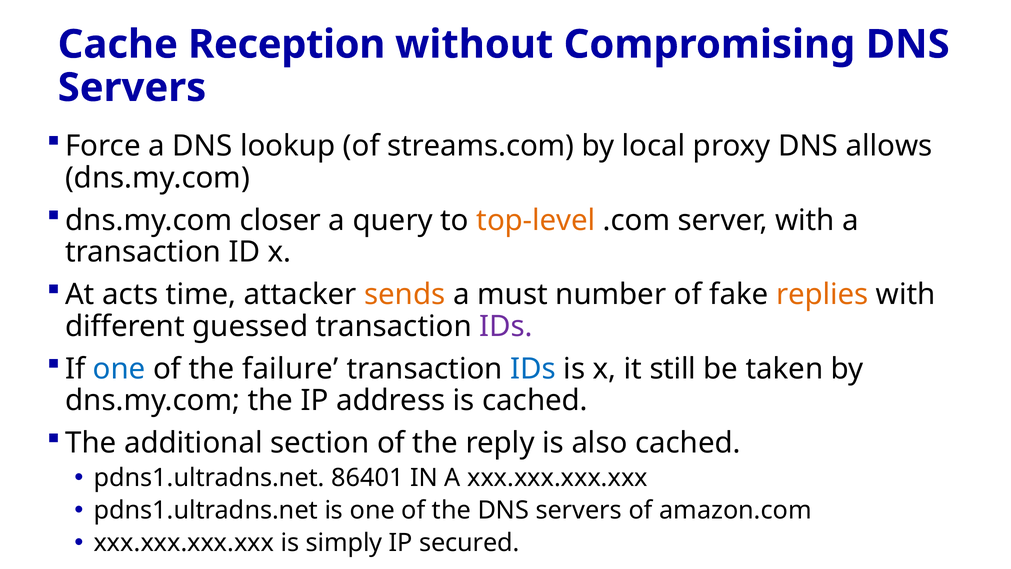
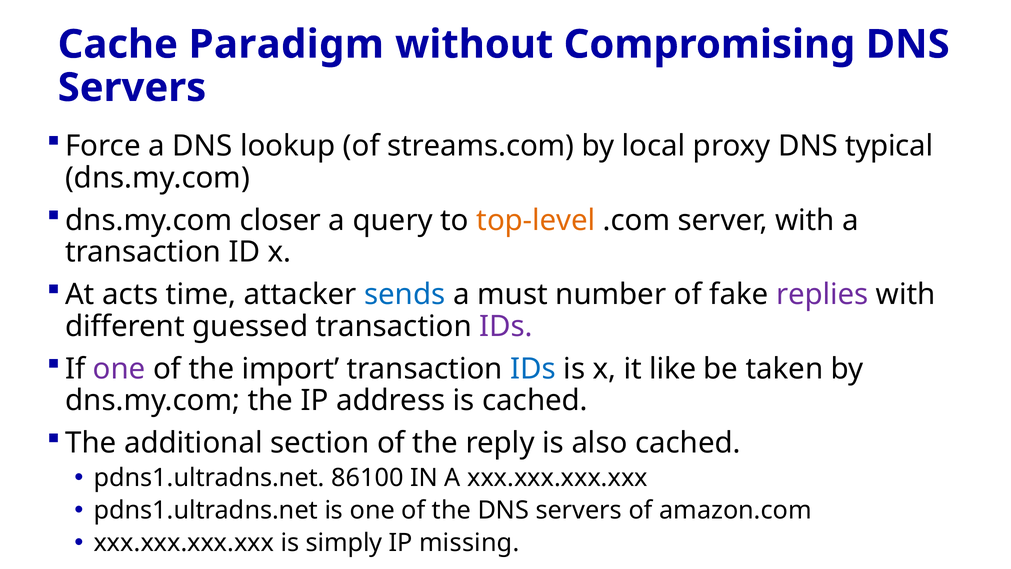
Reception: Reception -> Paradigm
allows: allows -> typical
sends colour: orange -> blue
replies colour: orange -> purple
one at (119, 369) colour: blue -> purple
failure: failure -> import
still: still -> like
86401: 86401 -> 86100
secured: secured -> missing
